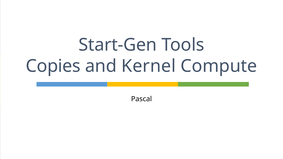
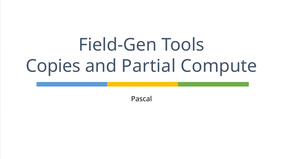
Start-Gen: Start-Gen -> Field-Gen
Kernel: Kernel -> Partial
